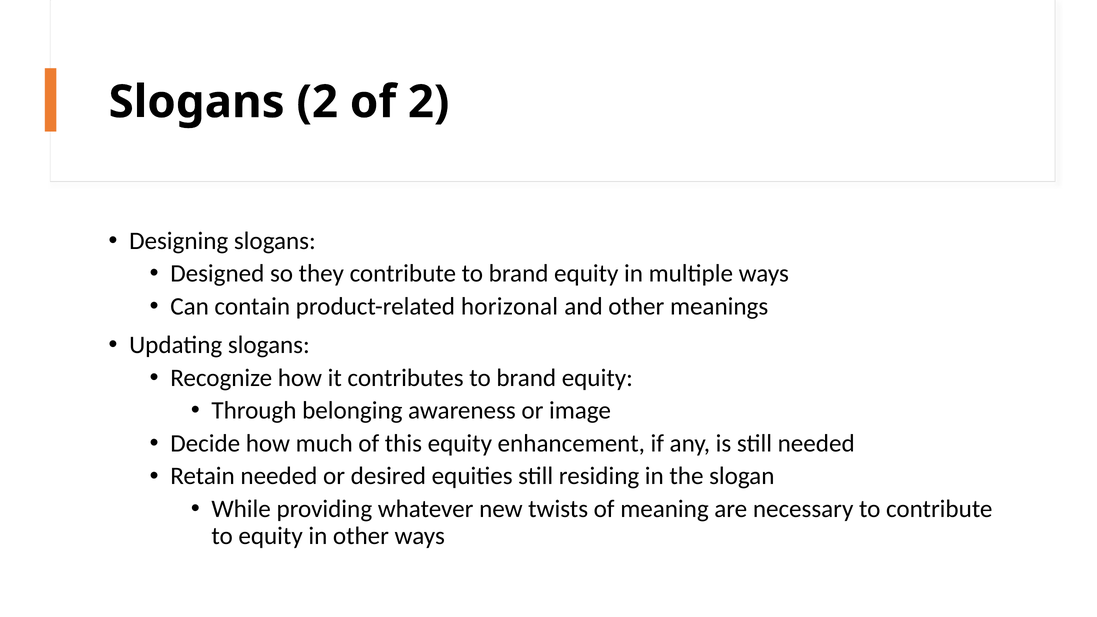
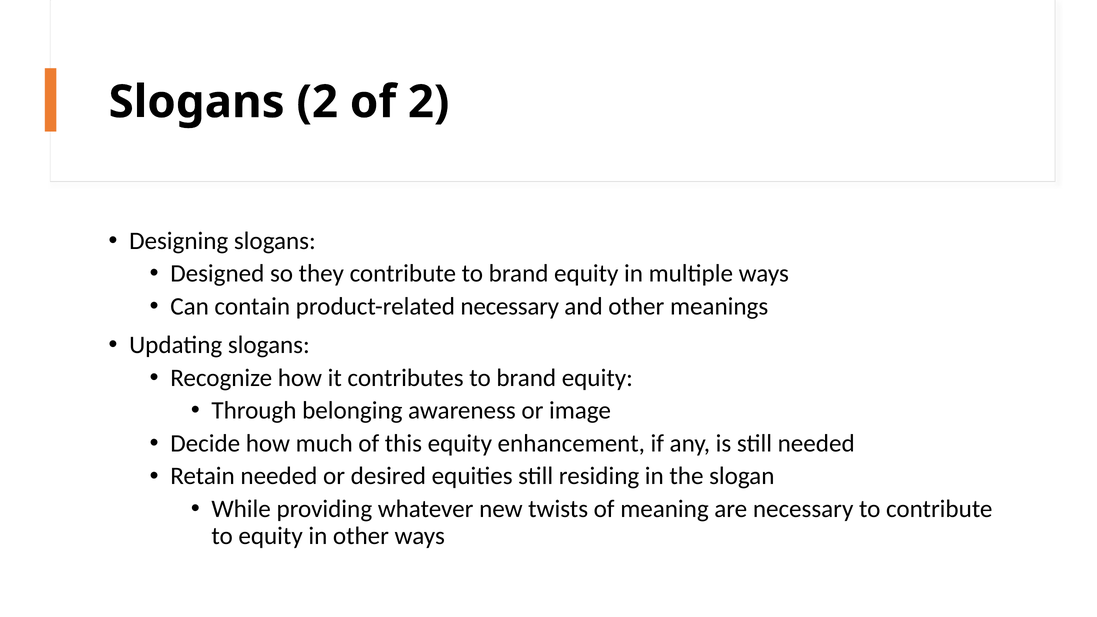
product-related horizonal: horizonal -> necessary
